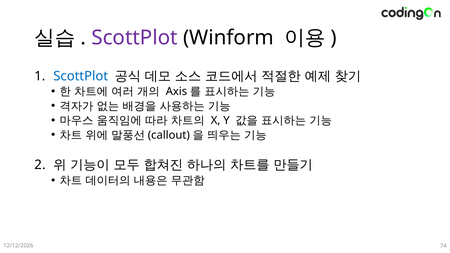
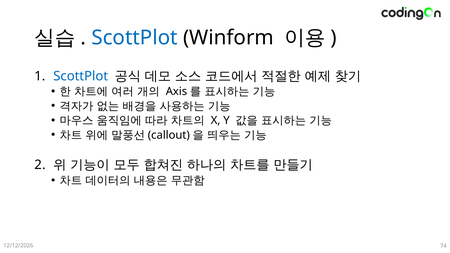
ScottPlot at (135, 38) colour: purple -> blue
